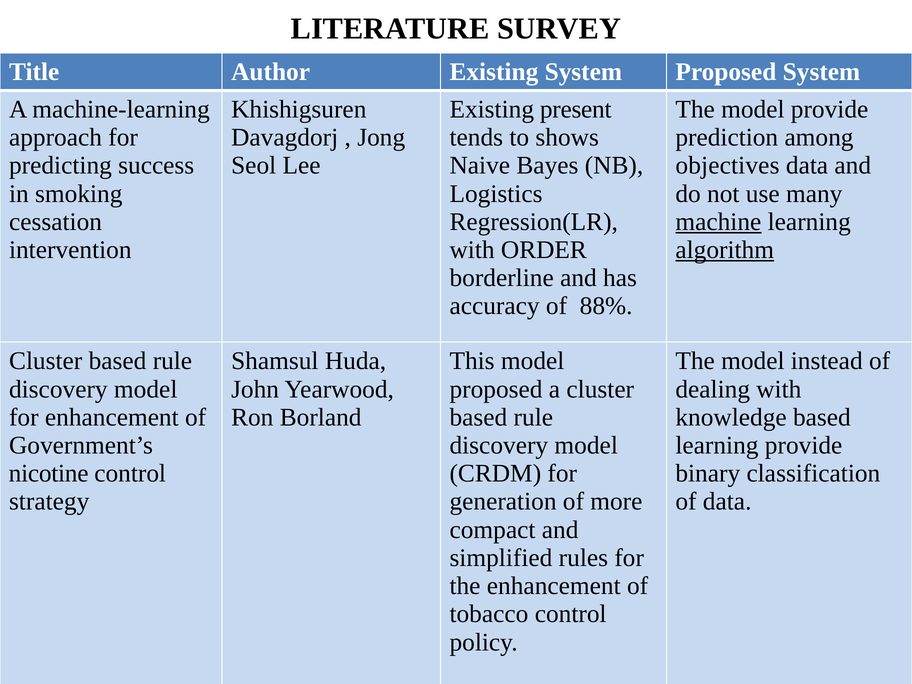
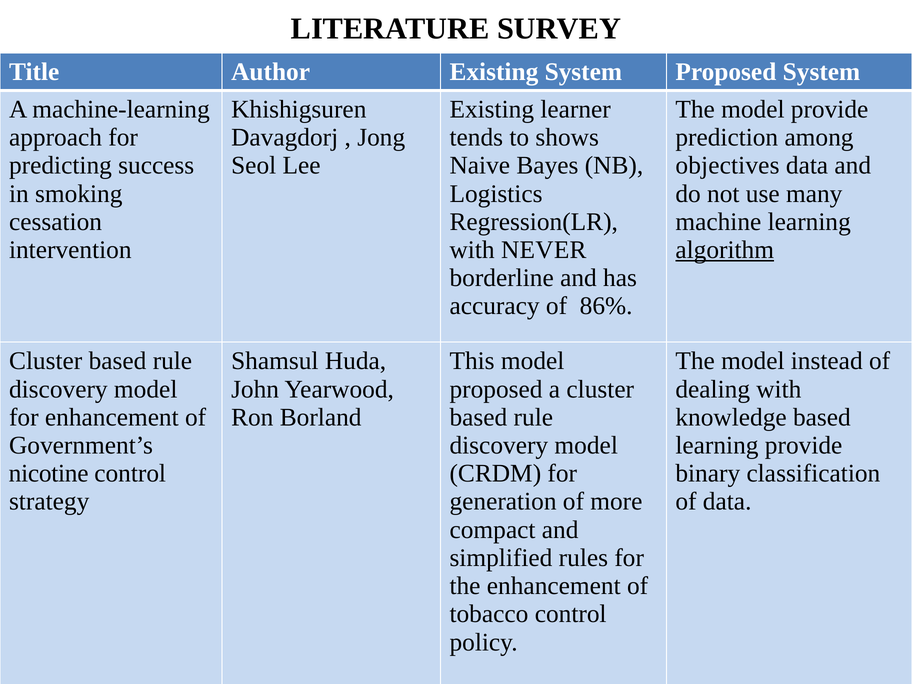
present: present -> learner
machine underline: present -> none
ORDER: ORDER -> NEVER
88%: 88% -> 86%
